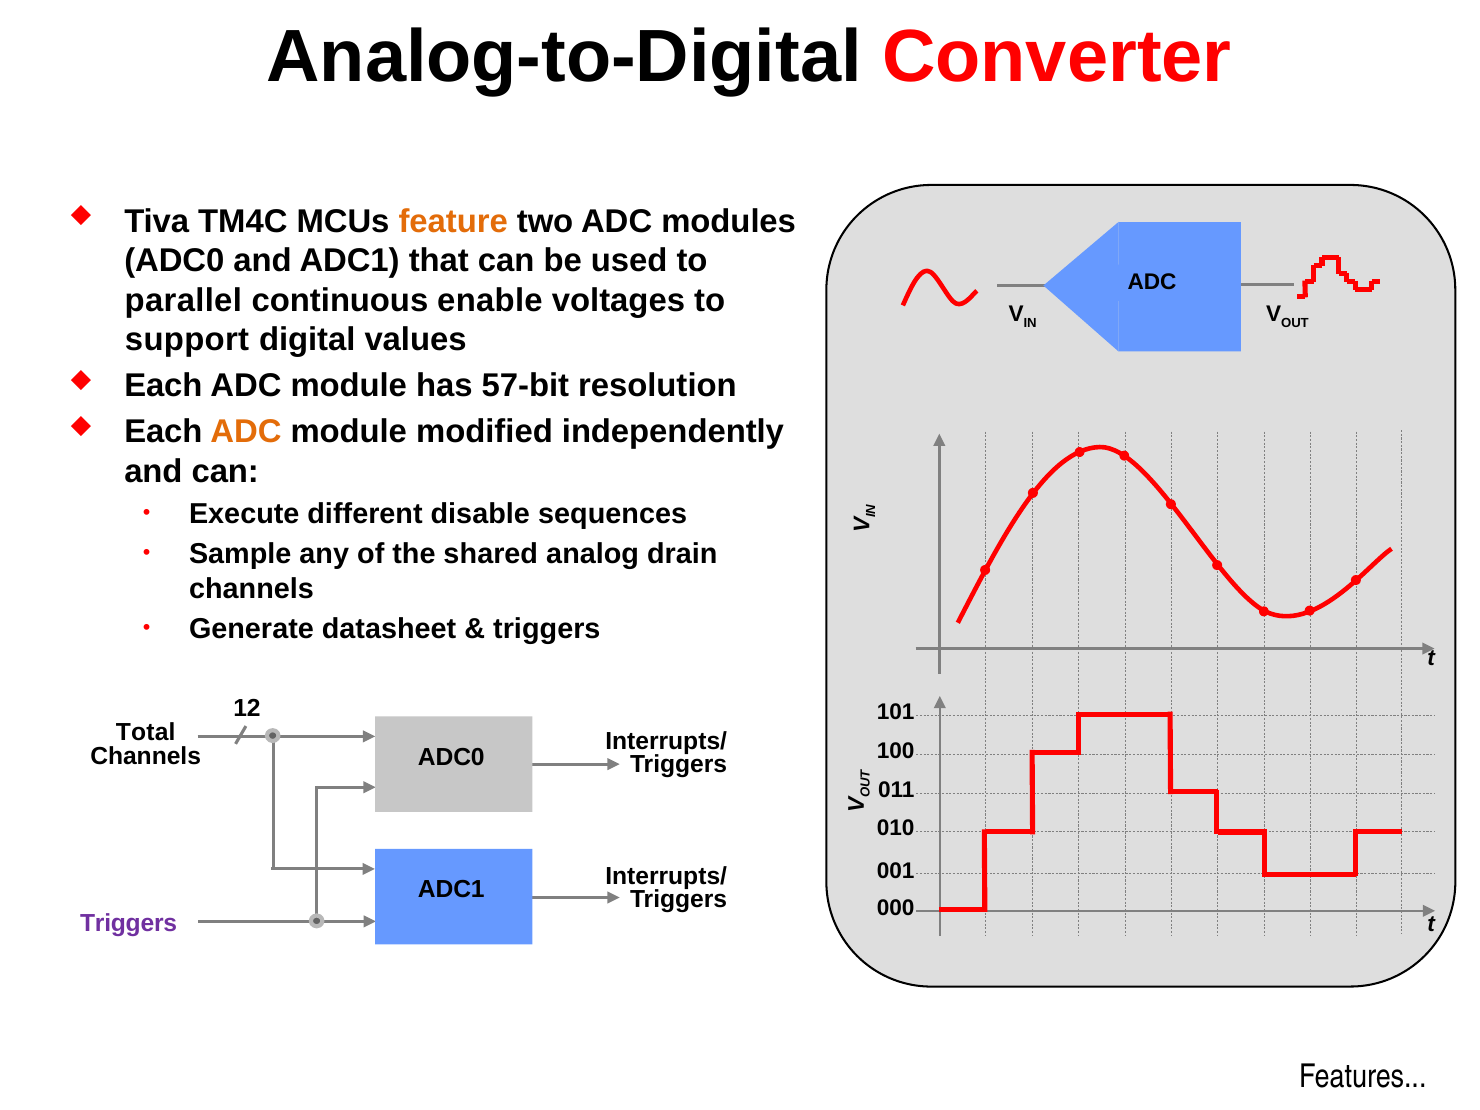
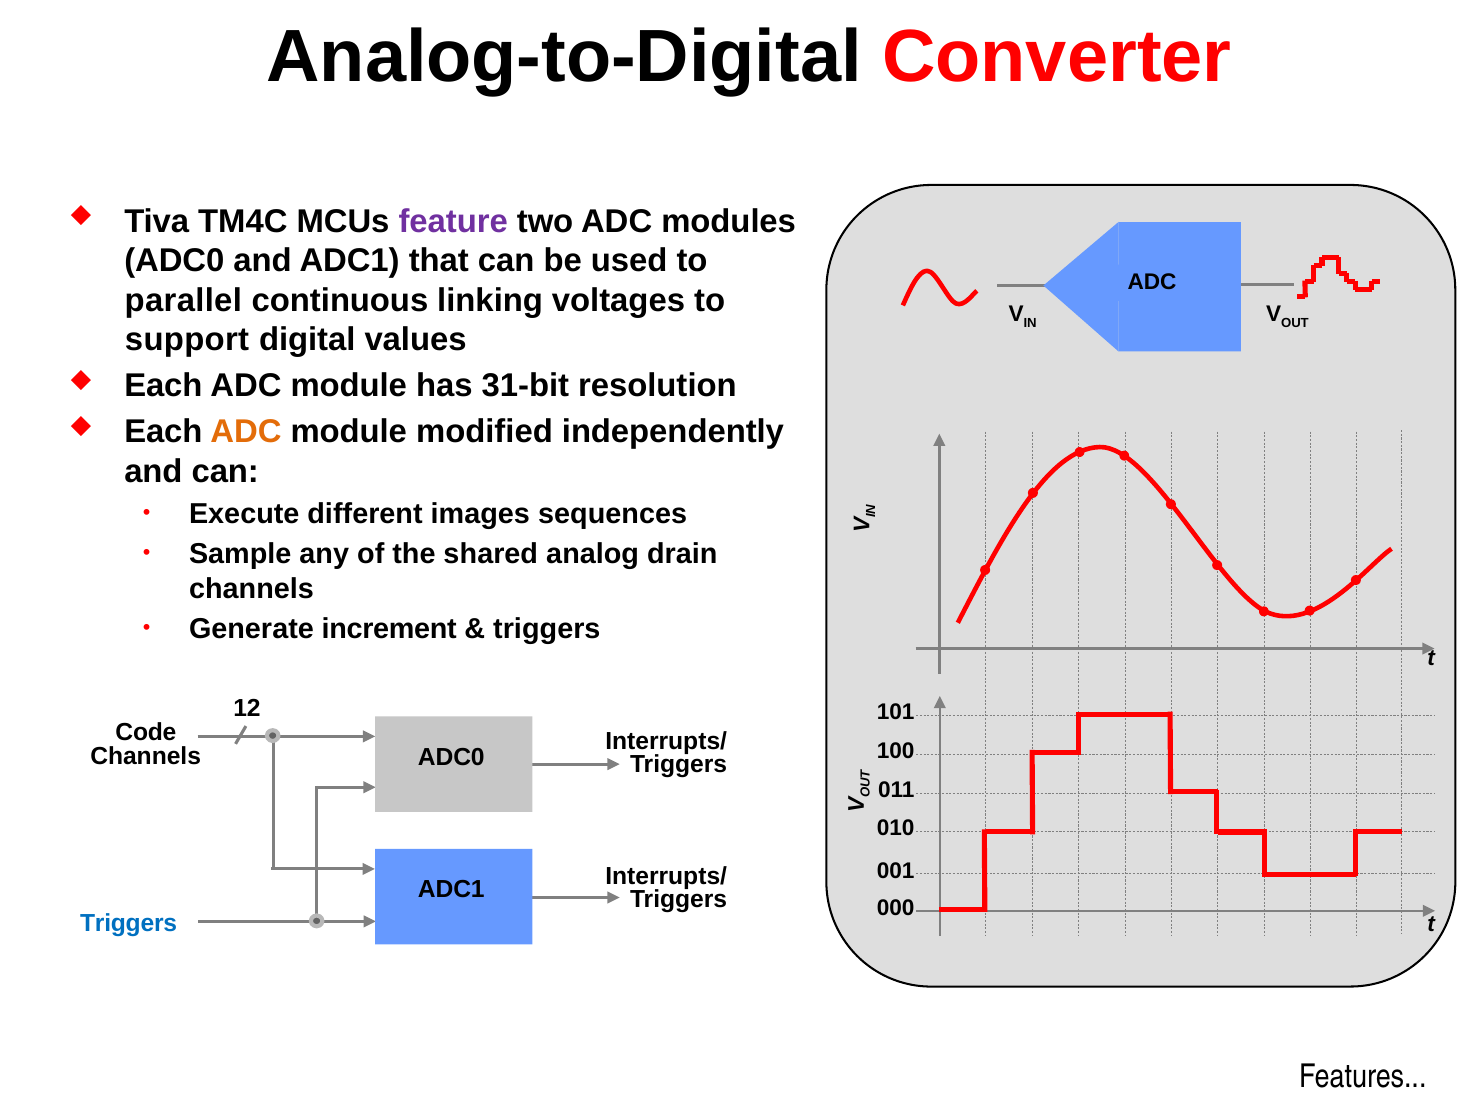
feature colour: orange -> purple
enable: enable -> linking
57-bit: 57-bit -> 31-bit
disable: disable -> images
datasheet: datasheet -> increment
Total: Total -> Code
Triggers at (129, 923) colour: purple -> blue
